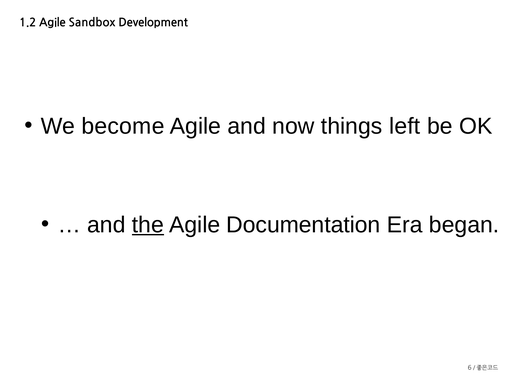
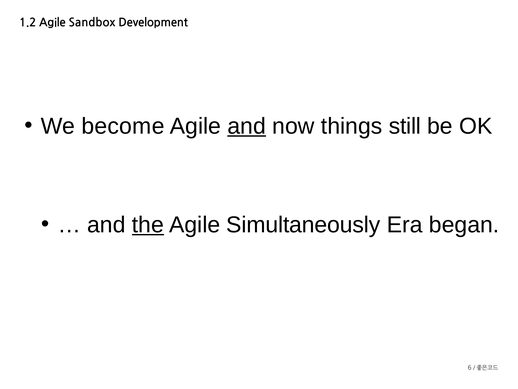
and at (247, 126) underline: none -> present
left: left -> still
Documentation: Documentation -> Simultaneously
